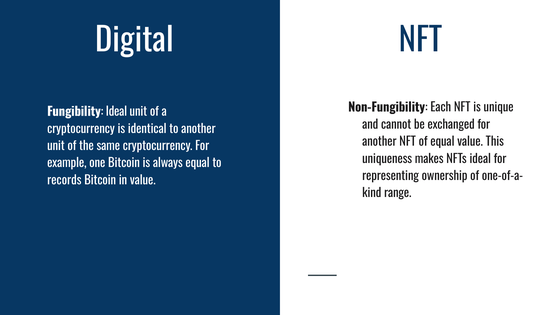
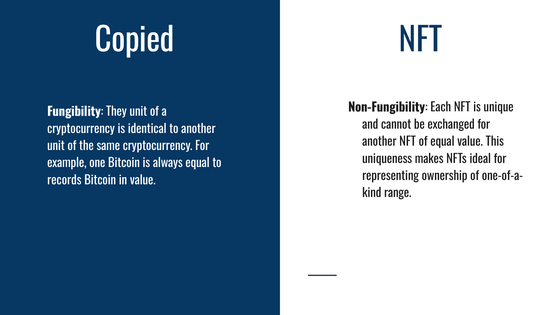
Digital: Digital -> Copied
Fungibility Ideal: Ideal -> They
